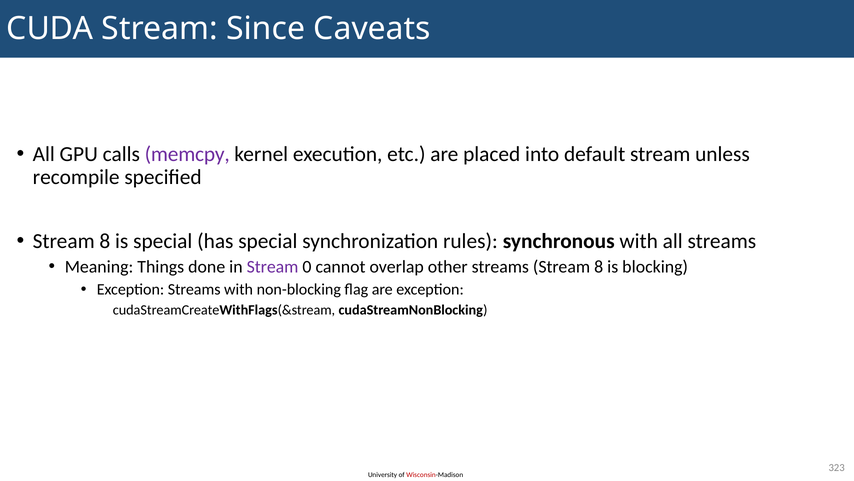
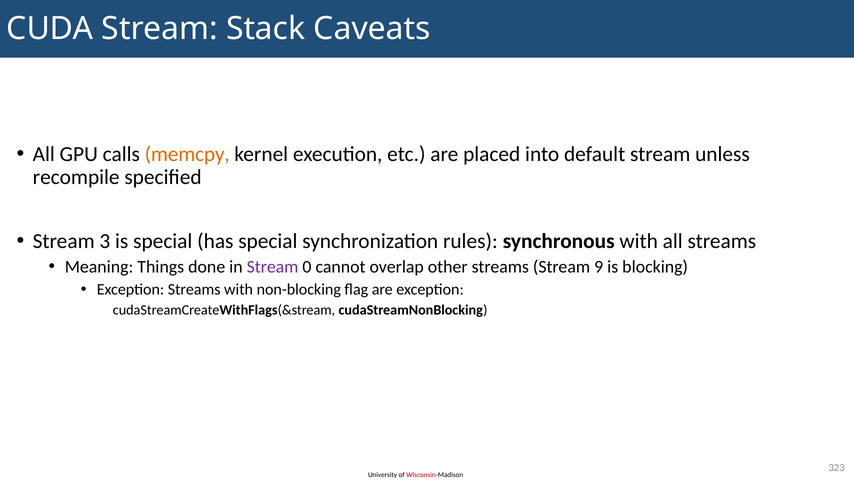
Since: Since -> Stack
memcpy colour: purple -> orange
8 at (105, 241): 8 -> 3
streams Stream 8: 8 -> 9
